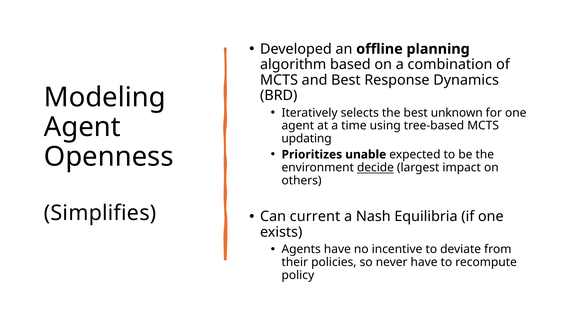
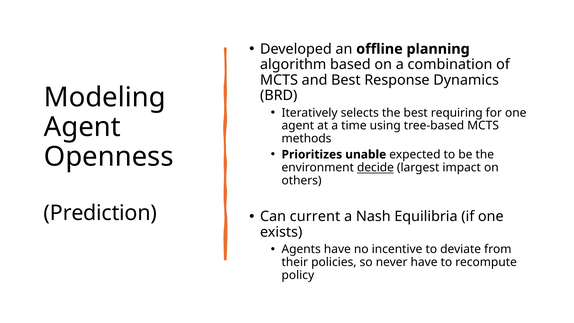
unknown: unknown -> requiring
updating: updating -> methods
Simplifies: Simplifies -> Prediction
